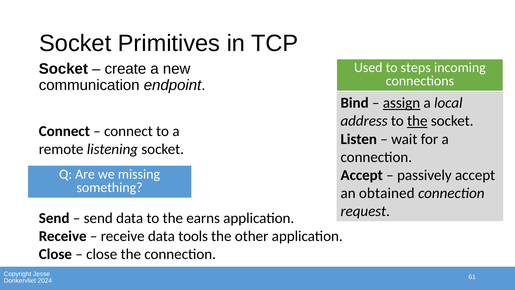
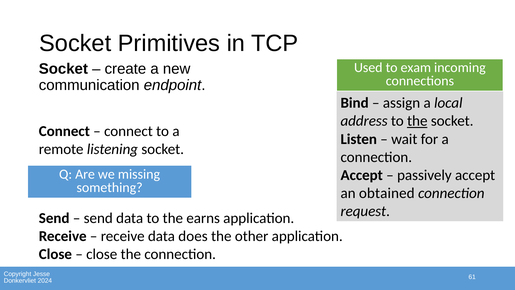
steps: steps -> exam
assign underline: present -> none
tools: tools -> does
